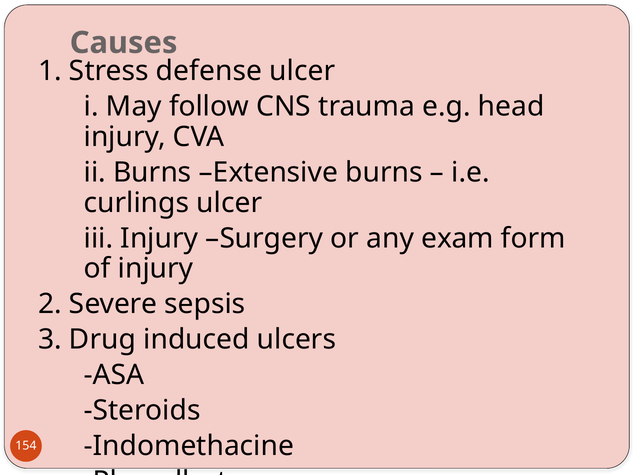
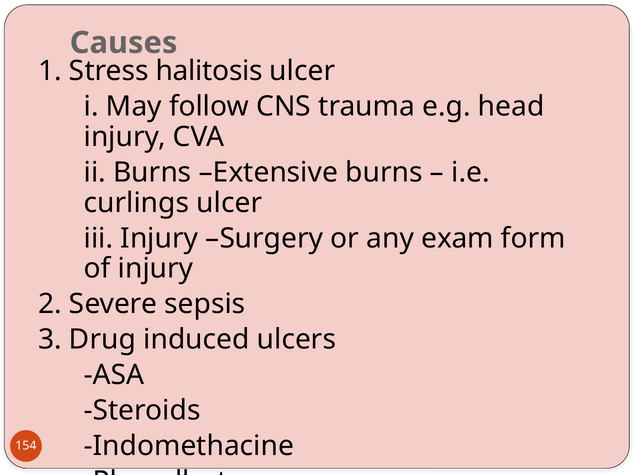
defense: defense -> halitosis
